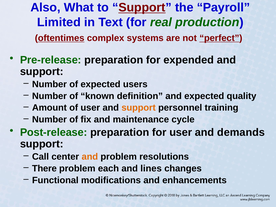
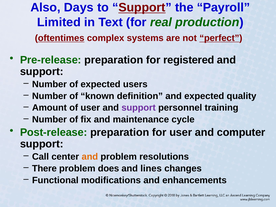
What: What -> Days
expended: expended -> registered
support at (139, 108) colour: orange -> purple
demands: demands -> computer
each: each -> does
